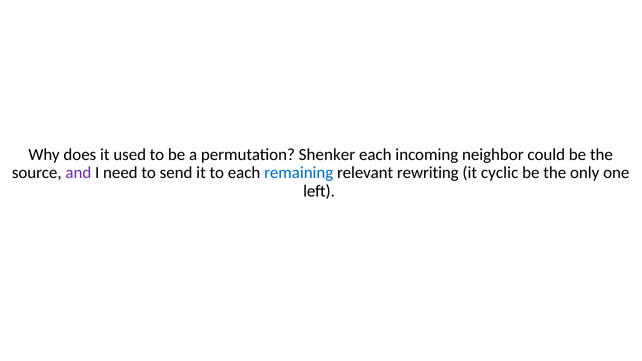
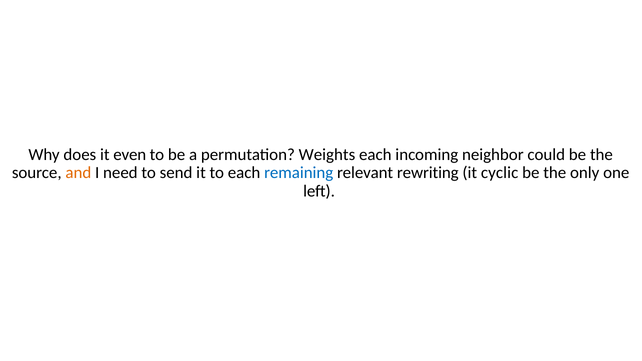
used: used -> even
Shenker: Shenker -> Weights
and colour: purple -> orange
